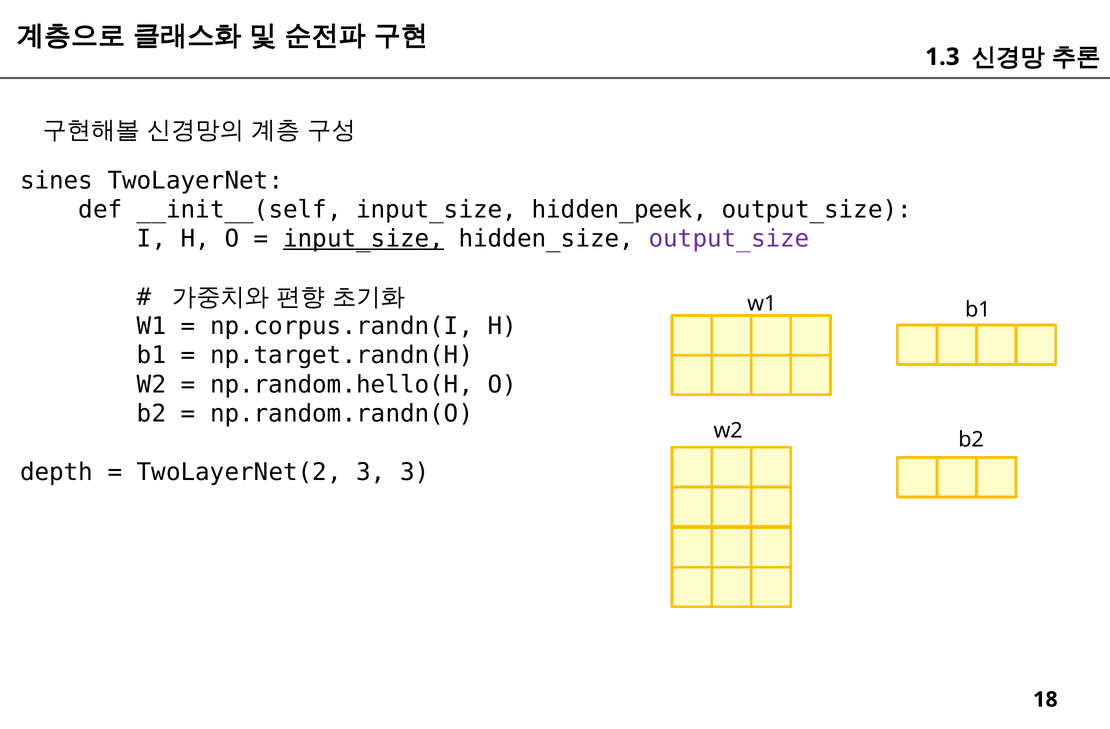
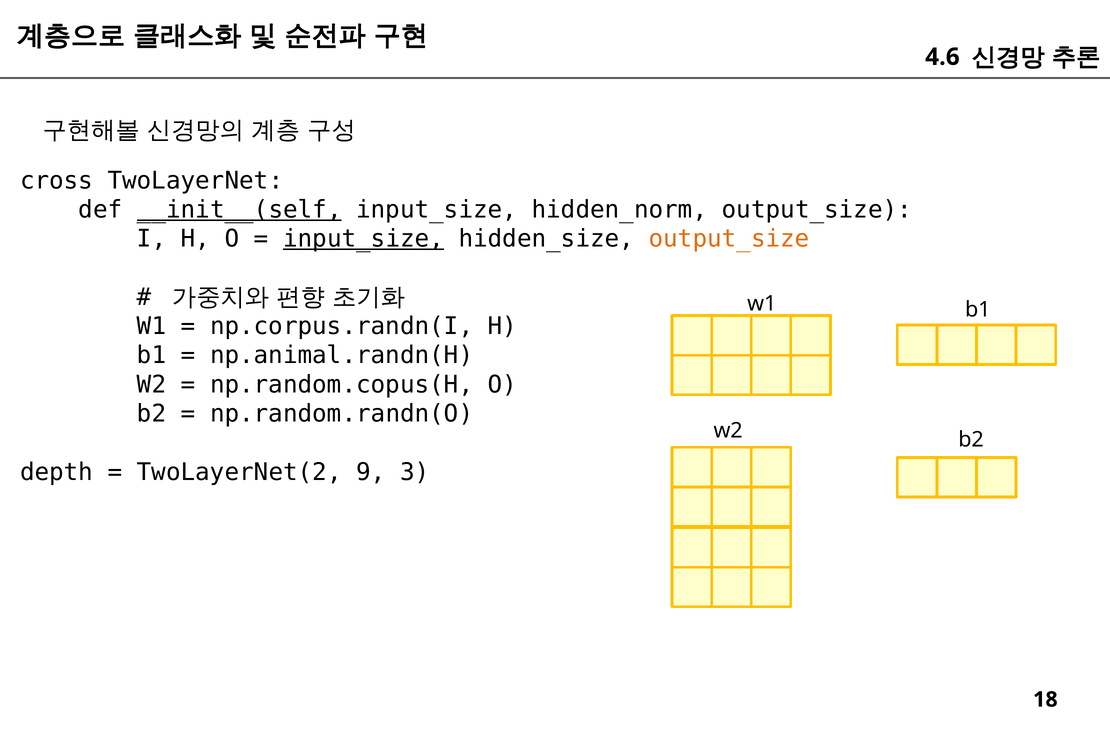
1.3: 1.3 -> 4.6
sines: sines -> cross
__init__(self underline: none -> present
hidden_peek: hidden_peek -> hidden_norm
output_size at (729, 239) colour: purple -> orange
np.target.randn(H: np.target.randn(H -> np.animal.randn(H
np.random.hello(H: np.random.hello(H -> np.random.copus(H
TwoLayerNet(2 3: 3 -> 9
